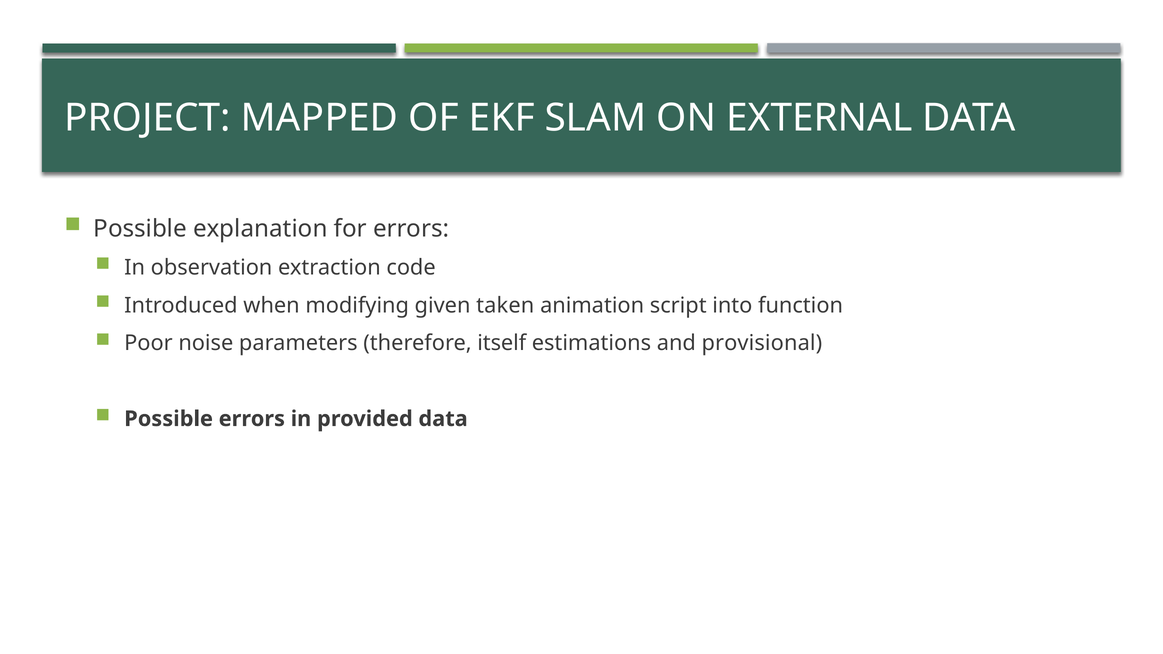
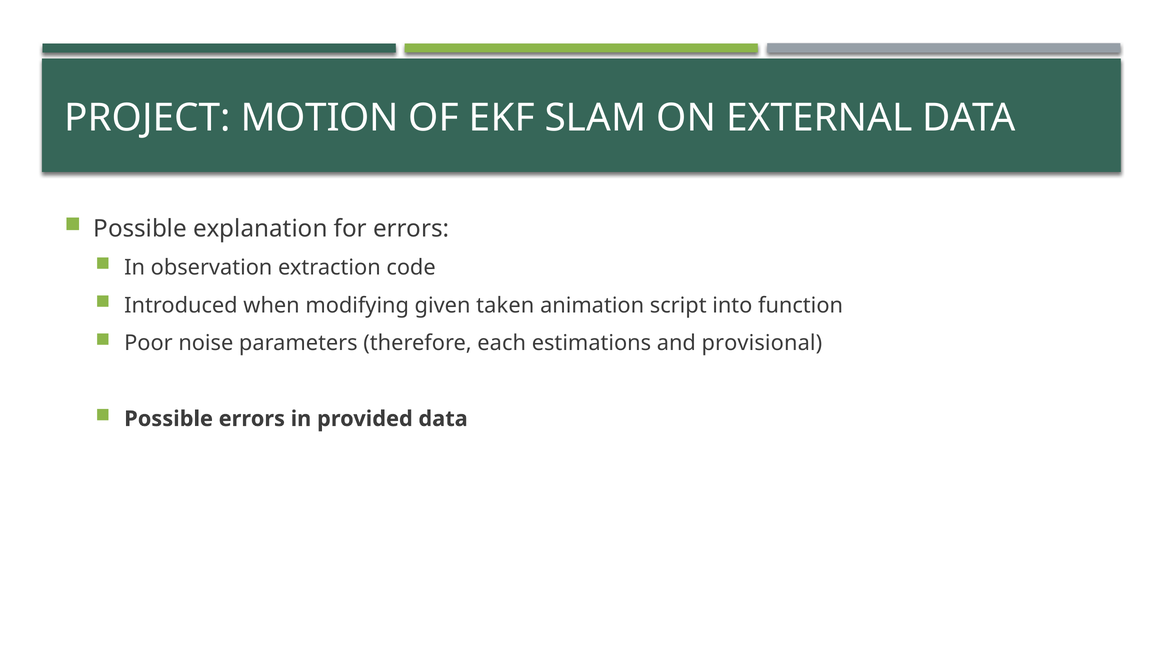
MAPPED: MAPPED -> MOTION
itself: itself -> each
